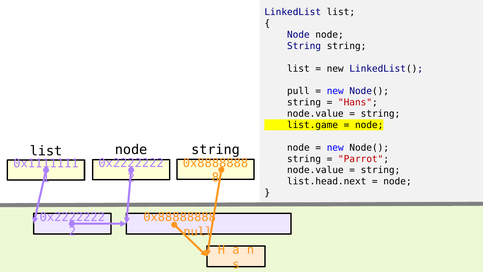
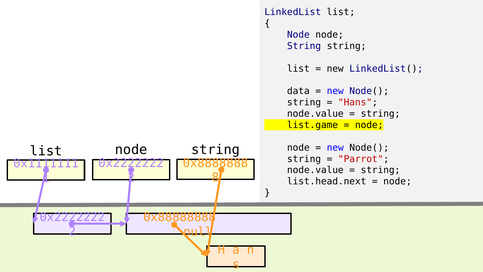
pull: pull -> data
